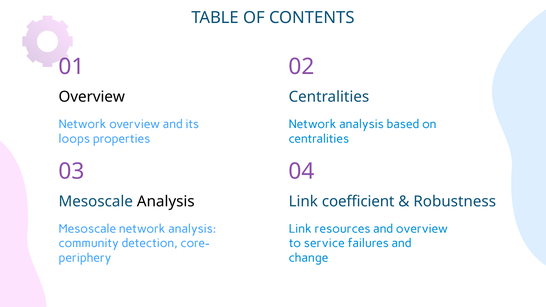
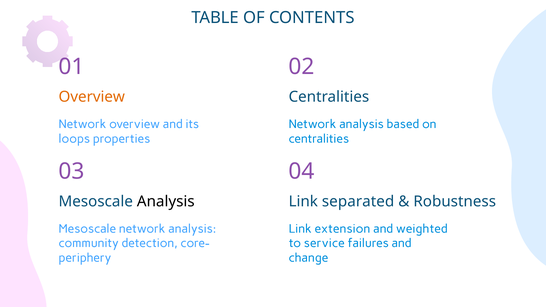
Overview at (92, 97) colour: black -> orange
coefficient: coefficient -> separated
resources: resources -> extension
and overview: overview -> weighted
